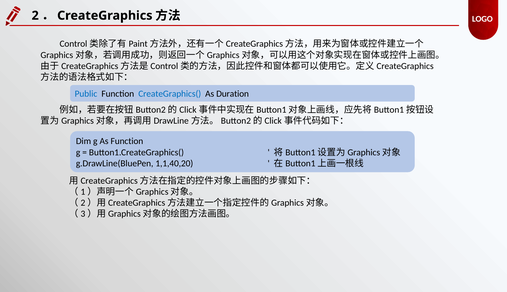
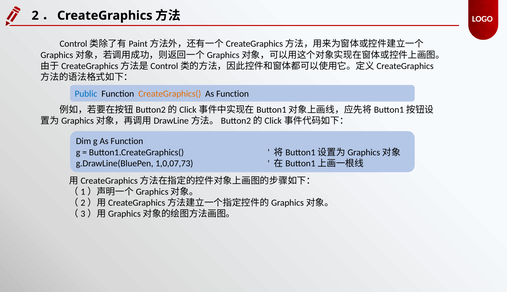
CreateGraphics( colour: blue -> orange
Duration at (233, 94): Duration -> Function
1,1,40,20: 1,1,40,20 -> 1,0,07,73
